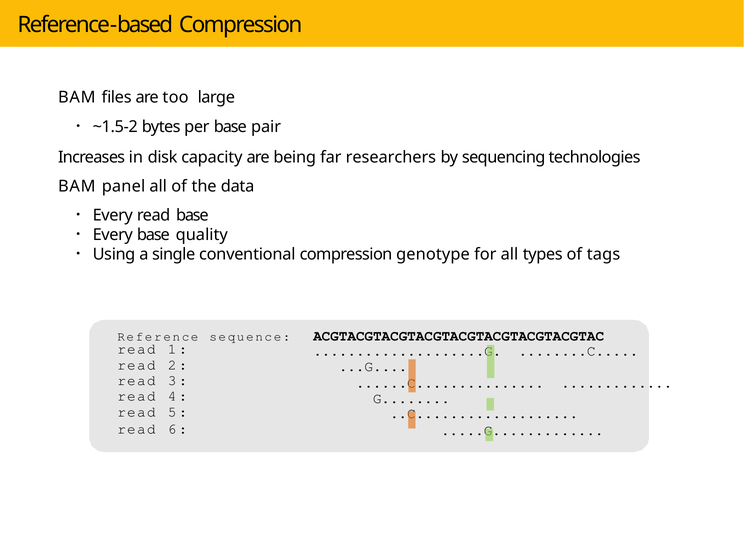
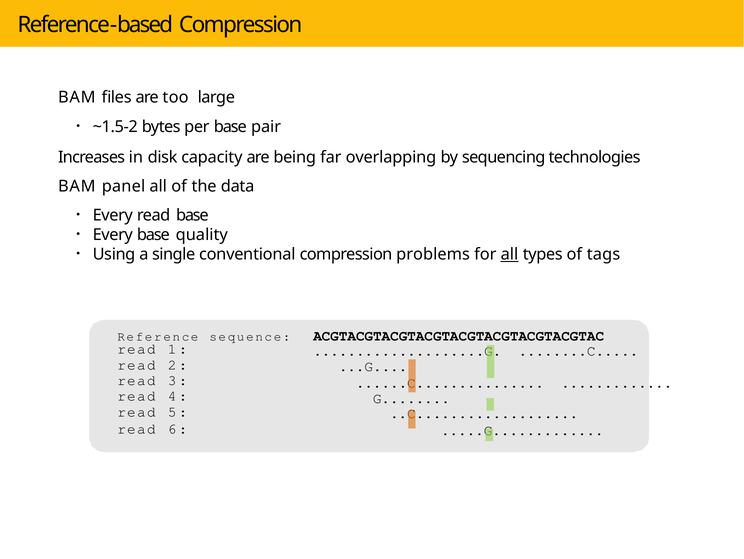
researchers: researchers -> overlapping
genotype: genotype -> problems
all at (509, 254) underline: none -> present
